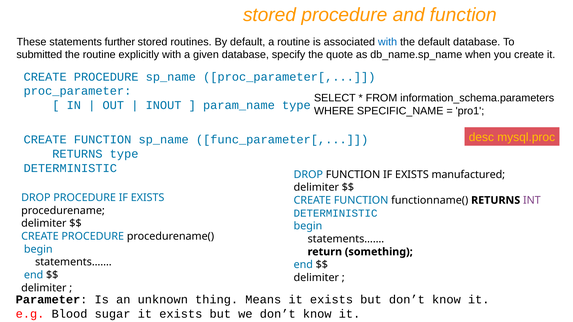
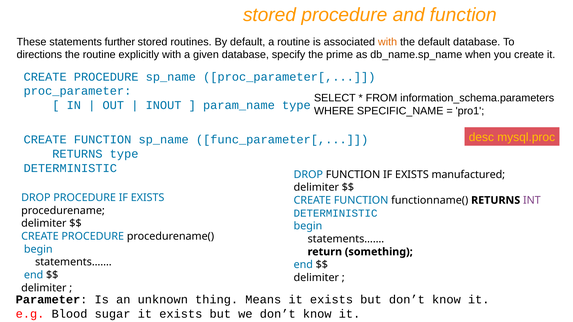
with at (388, 42) colour: blue -> orange
submitted: submitted -> directions
quote: quote -> prime
